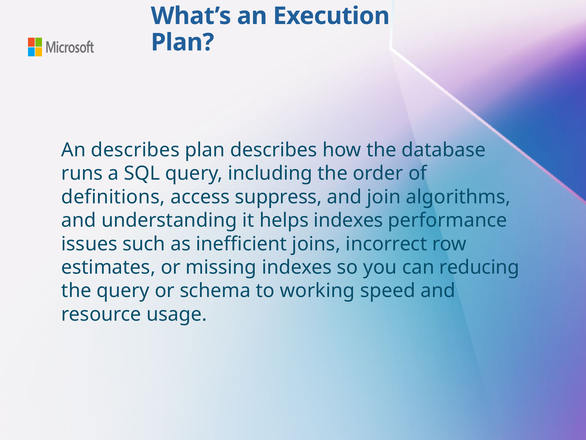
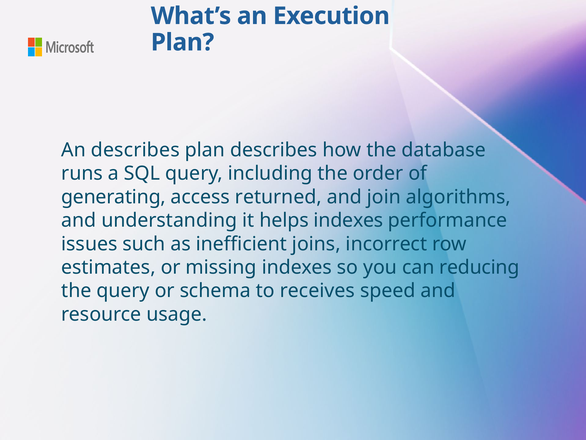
definitions: definitions -> generating
suppress: suppress -> returned
working: working -> receives
